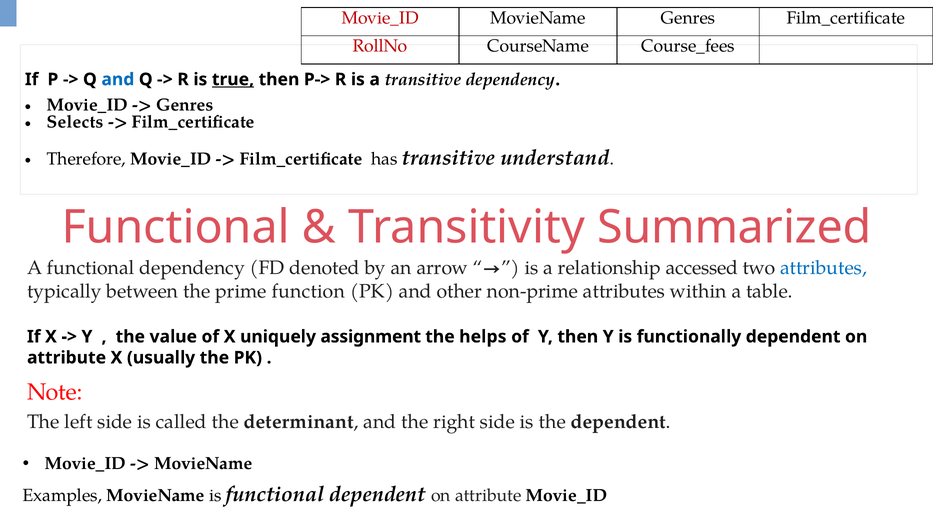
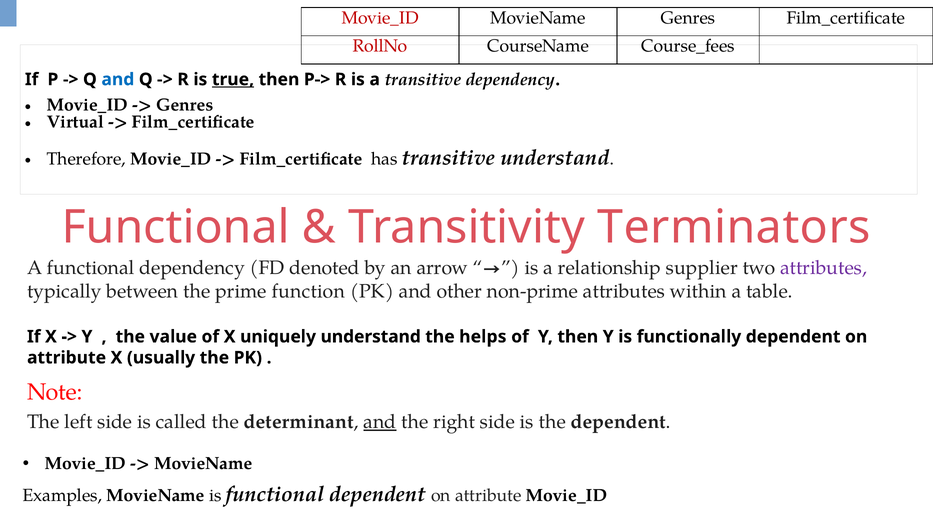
Selects: Selects -> Virtual
Summarized: Summarized -> Terminators
accessed: accessed -> supplier
attributes at (823, 268) colour: blue -> purple
uniquely assignment: assignment -> understand
and at (380, 422) underline: none -> present
